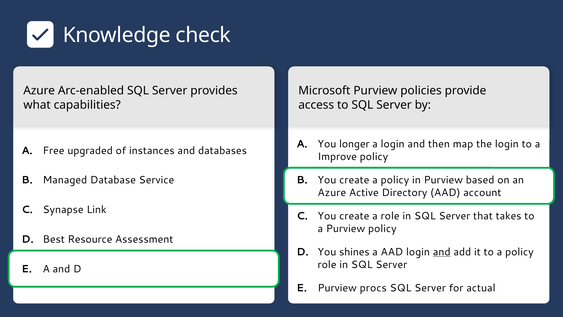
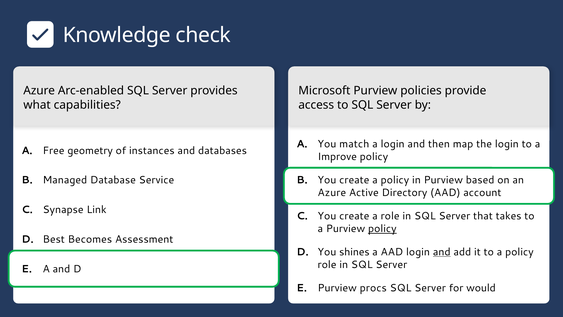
longer: longer -> match
upgraded: upgraded -> geometry
policy at (382, 228) underline: none -> present
Resource: Resource -> Becomes
actual: actual -> would
